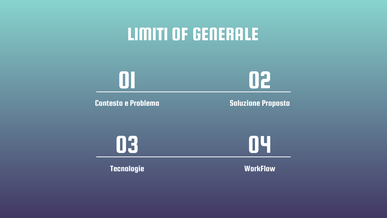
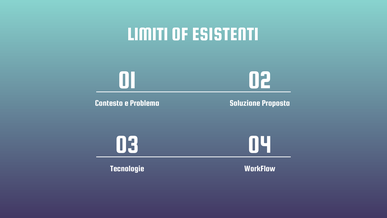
GENERALE: GENERALE -> ESISTENTI
